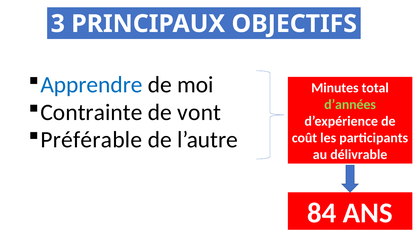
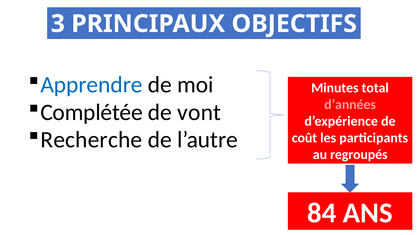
d’années colour: light green -> pink
Contrainte: Contrainte -> Complétée
Préférable: Préférable -> Recherche
délivrable: délivrable -> regroupés
